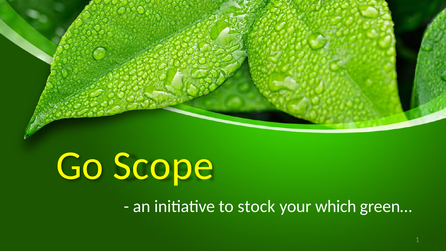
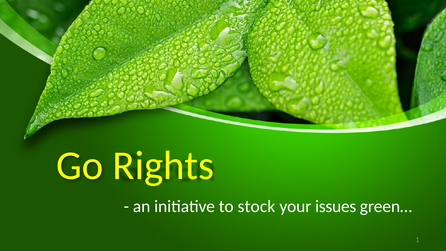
Scope: Scope -> Rights
which: which -> issues
